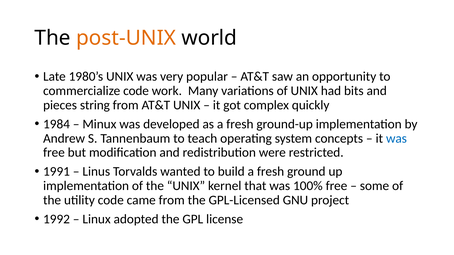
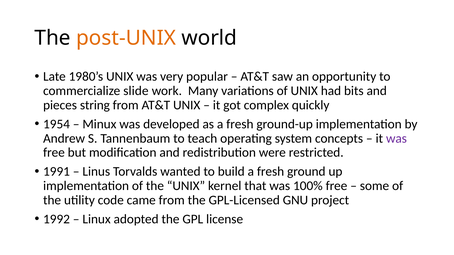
commercialize code: code -> slide
1984: 1984 -> 1954
was at (396, 139) colour: blue -> purple
